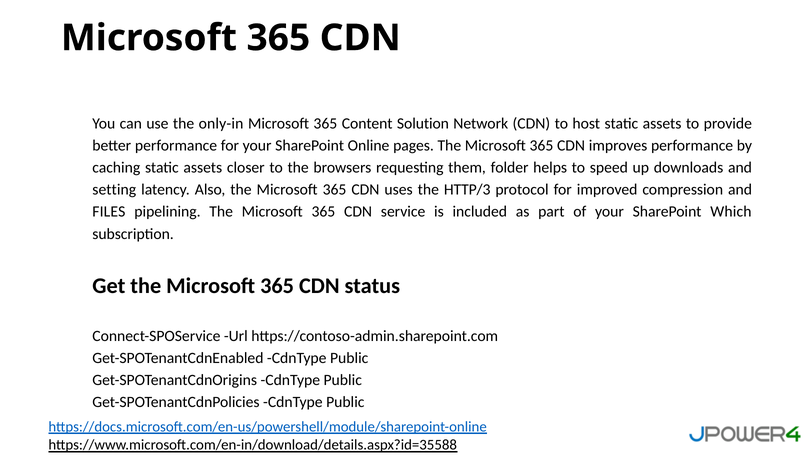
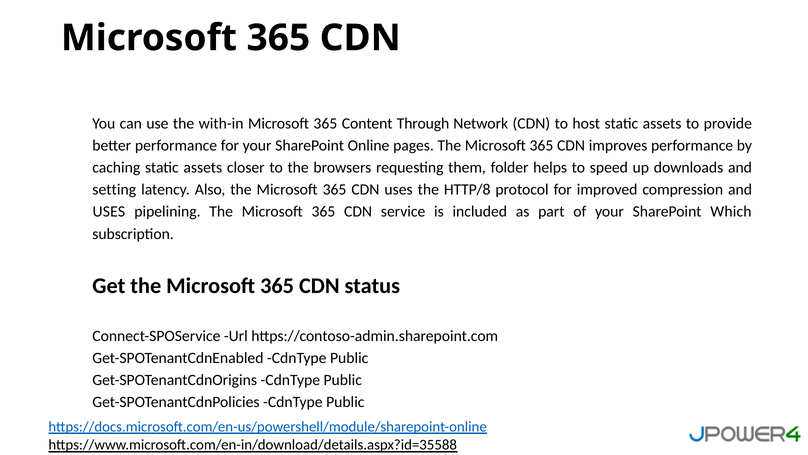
only-in: only-in -> with-in
Solution: Solution -> Through
HTTP/3: HTTP/3 -> HTTP/8
FILES at (109, 212): FILES -> USES
